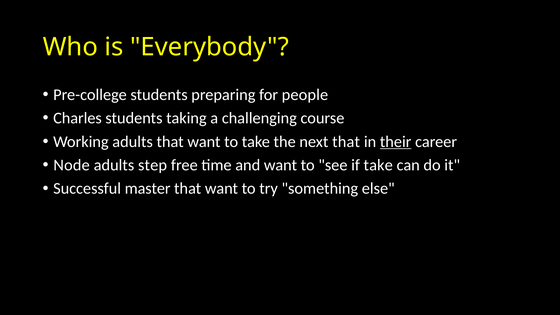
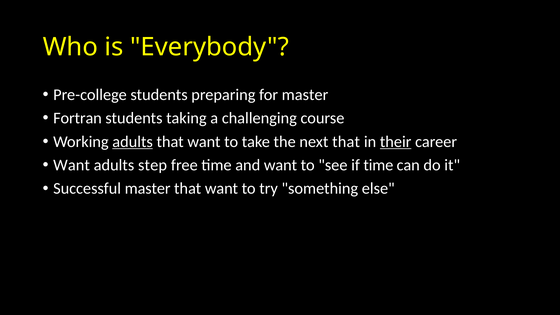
for people: people -> master
Charles: Charles -> Fortran
adults at (133, 142) underline: none -> present
Node at (72, 165): Node -> Want
if take: take -> time
